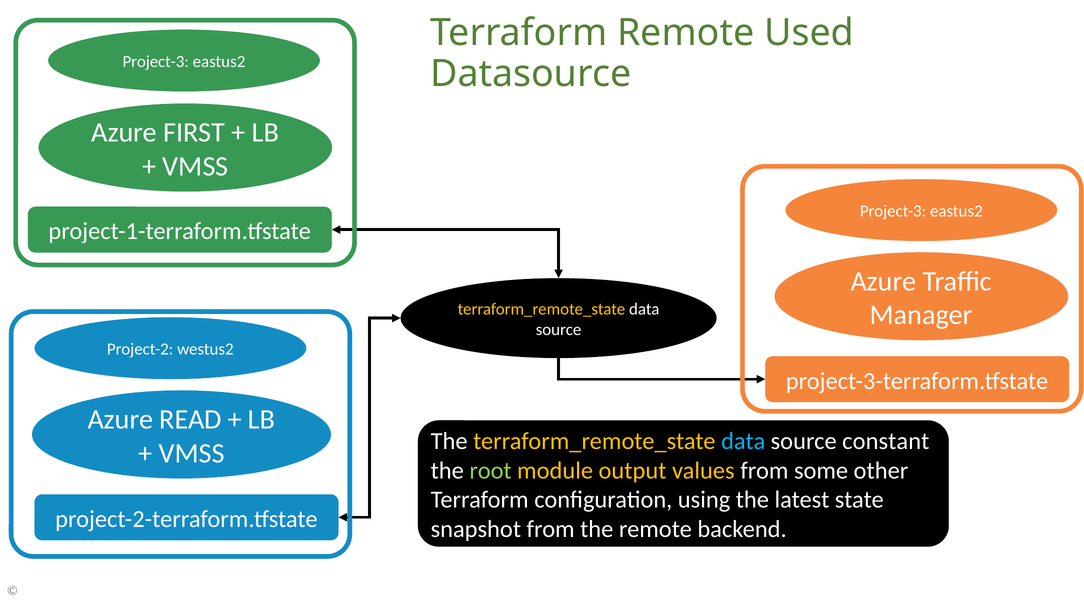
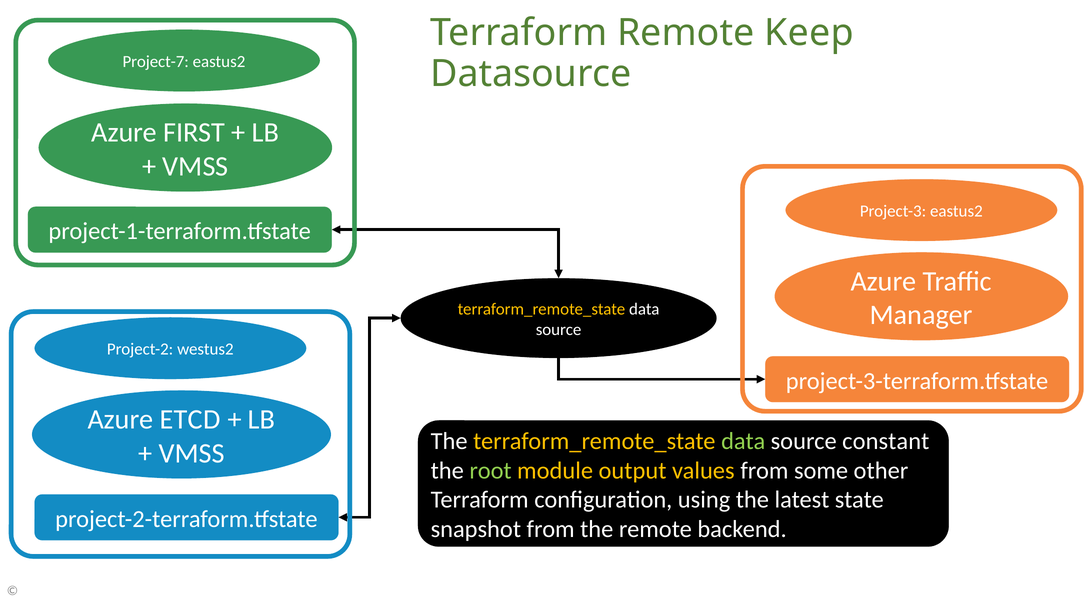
Used: Used -> Keep
Project-3 at (156, 62): Project-3 -> Project-7
READ: READ -> ETCD
data at (743, 441) colour: light blue -> light green
